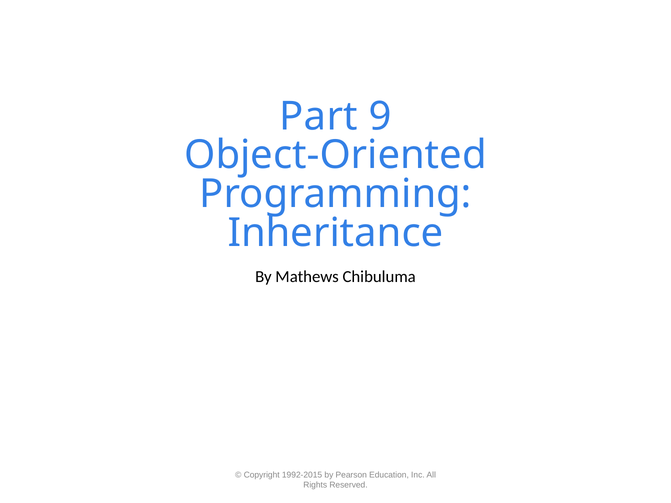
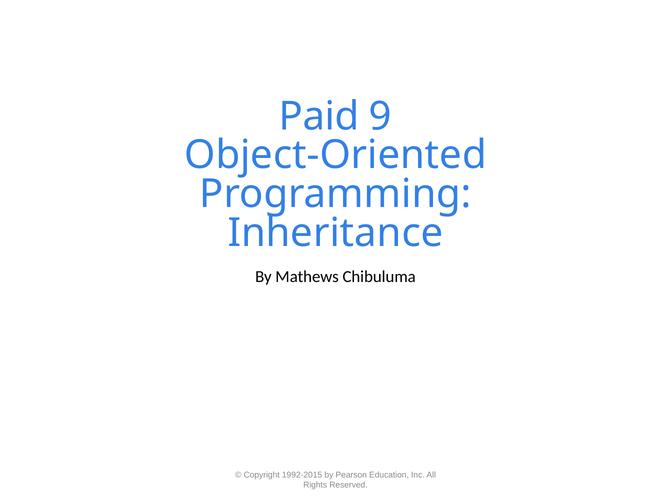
Part: Part -> Paid
